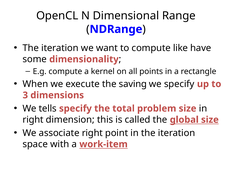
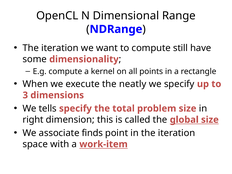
like: like -> still
saving: saving -> neatly
associate right: right -> finds
